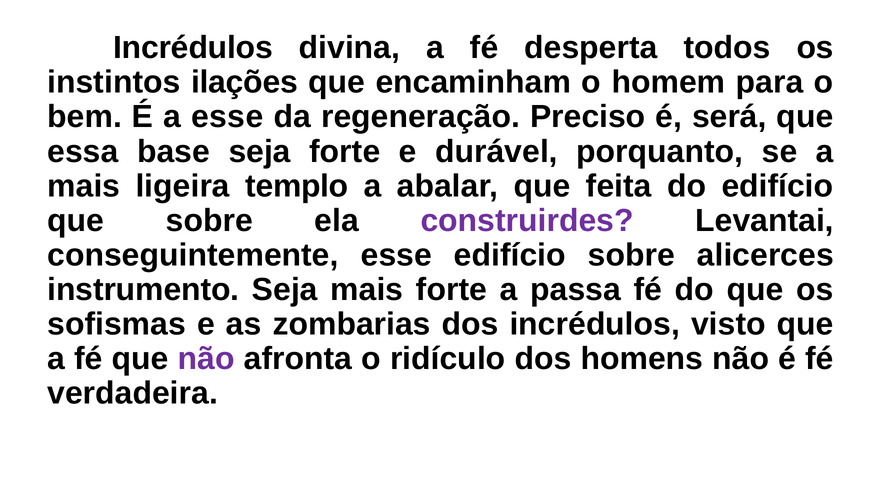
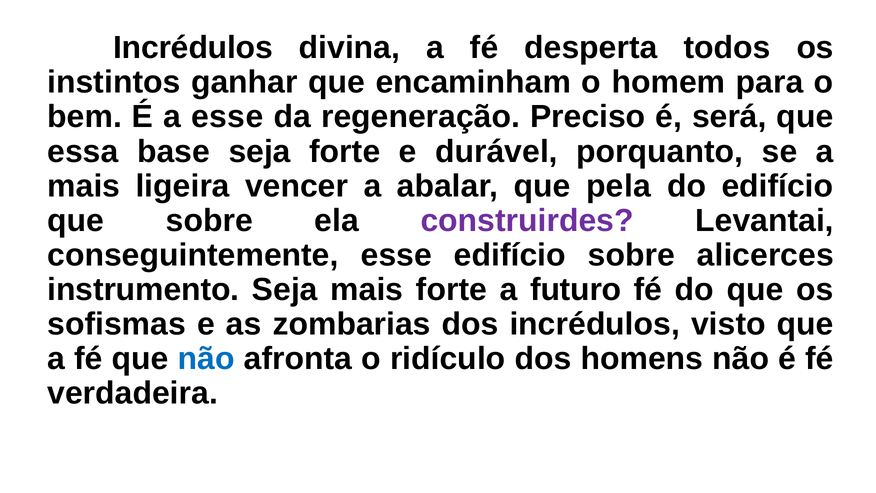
ilações: ilações -> ganhar
templo: templo -> vencer
feita: feita -> pela
passa: passa -> futuro
não at (206, 359) colour: purple -> blue
